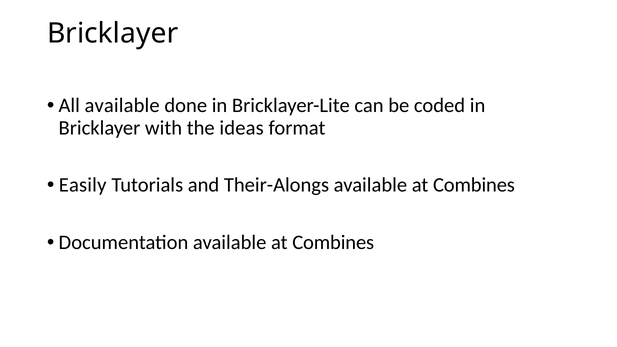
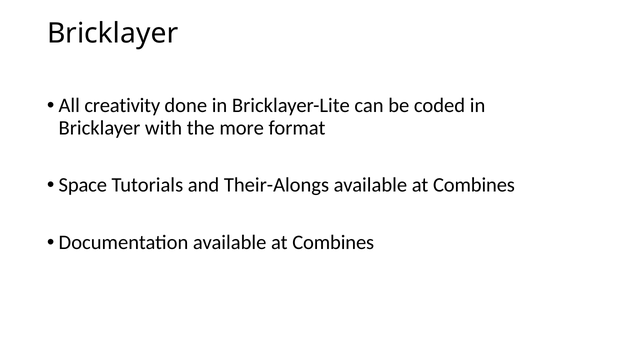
All available: available -> creativity
ideas: ideas -> more
Easily: Easily -> Space
